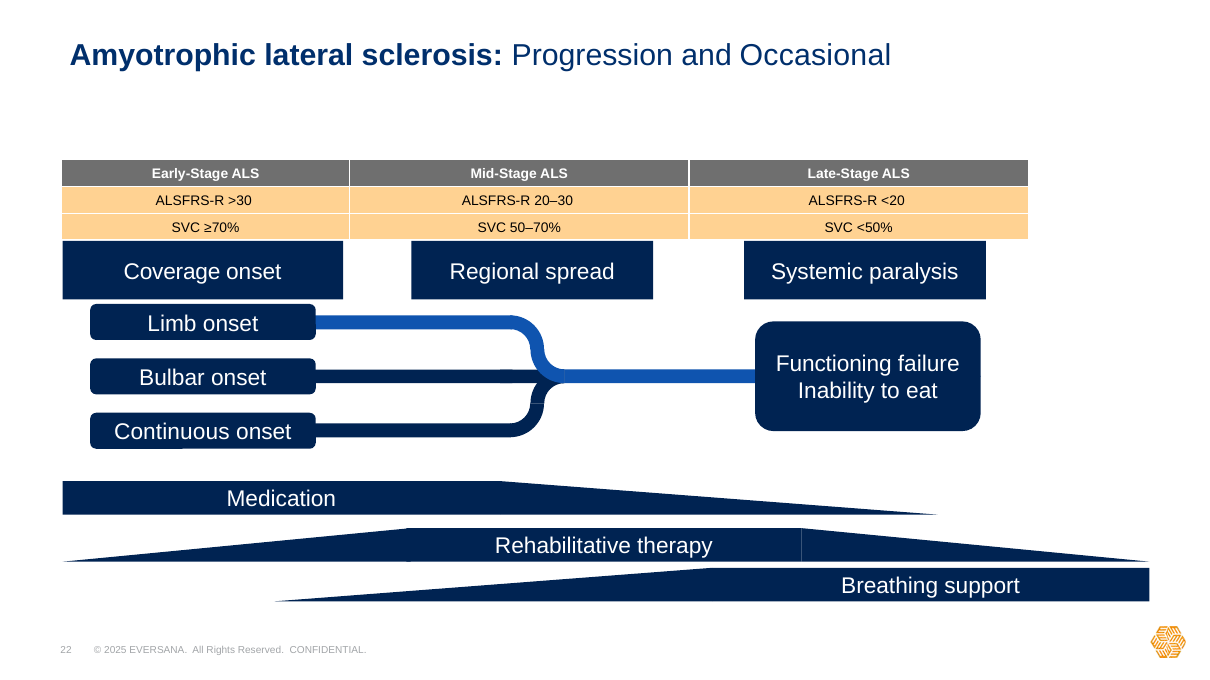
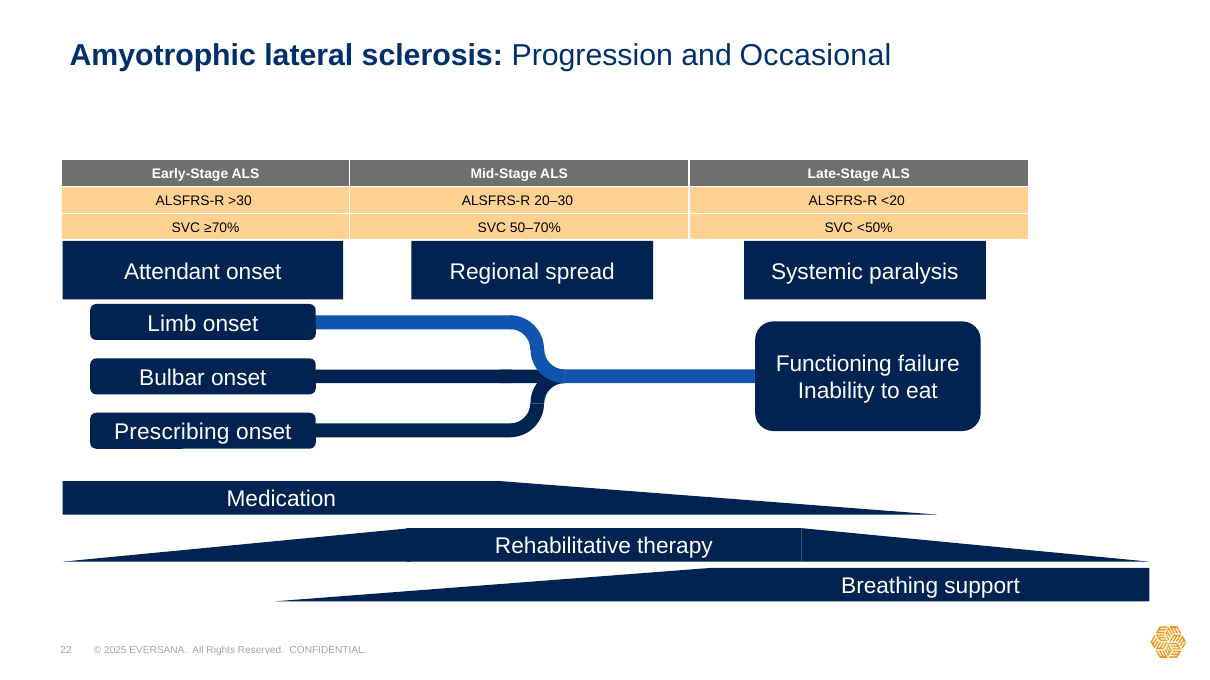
Coverage: Coverage -> Attendant
Continuous: Continuous -> Prescribing
